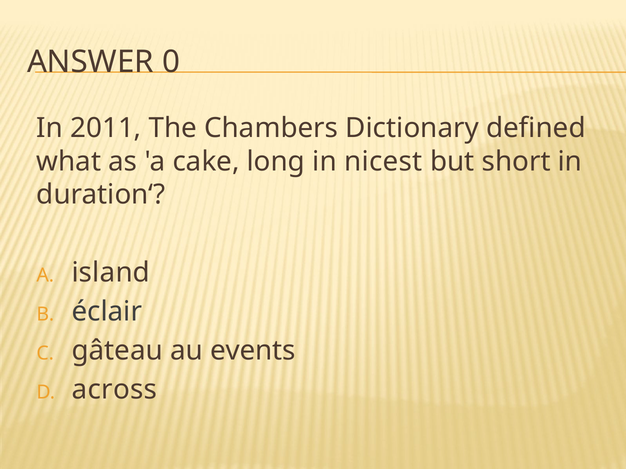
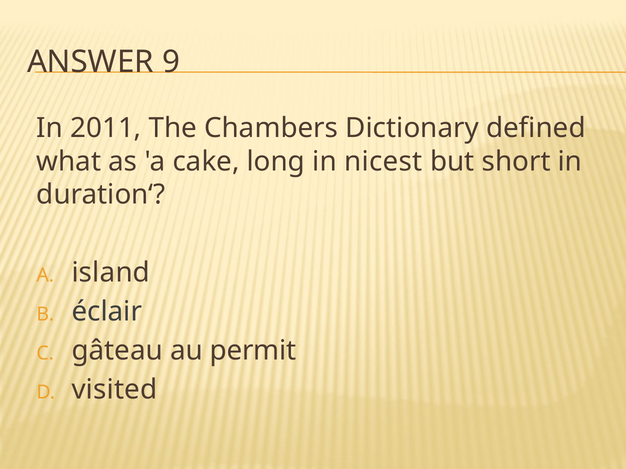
0: 0 -> 9
events: events -> permit
across: across -> visited
